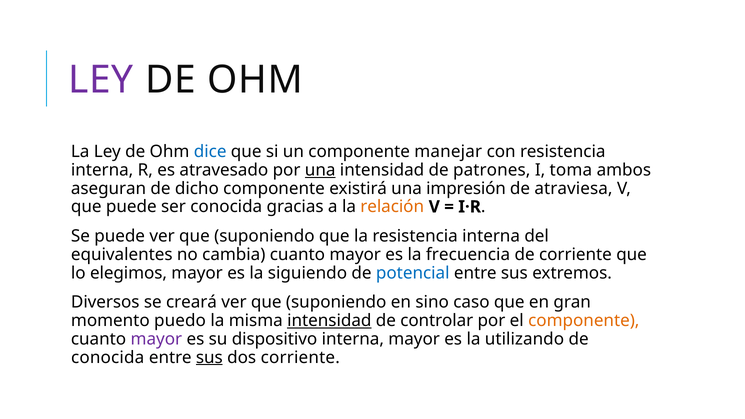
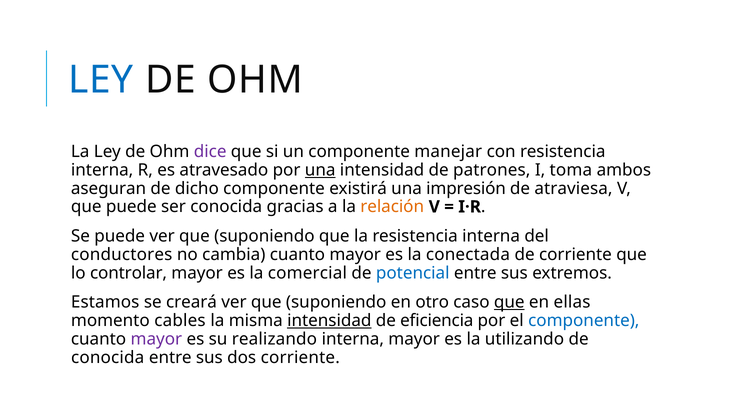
LEY at (101, 80) colour: purple -> blue
dice colour: blue -> purple
equivalentes: equivalentes -> conductores
frecuencia: frecuencia -> conectada
elegimos: elegimos -> controlar
siguiendo: siguiendo -> comercial
Diversos: Diversos -> Estamos
sino: sino -> otro
que at (509, 302) underline: none -> present
gran: gran -> ellas
puedo: puedo -> cables
controlar: controlar -> eficiencia
componente at (584, 321) colour: orange -> blue
dispositivo: dispositivo -> realizando
sus at (209, 357) underline: present -> none
